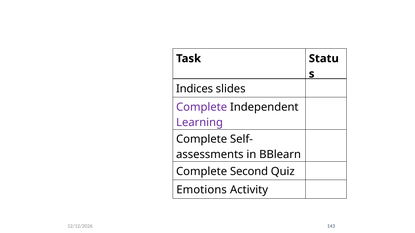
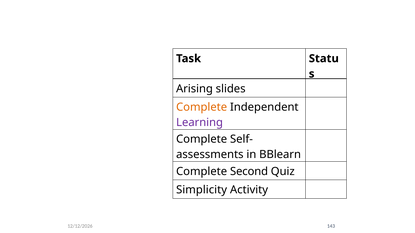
Indices: Indices -> Arising
Complete at (202, 107) colour: purple -> orange
Emotions: Emotions -> Simplicity
